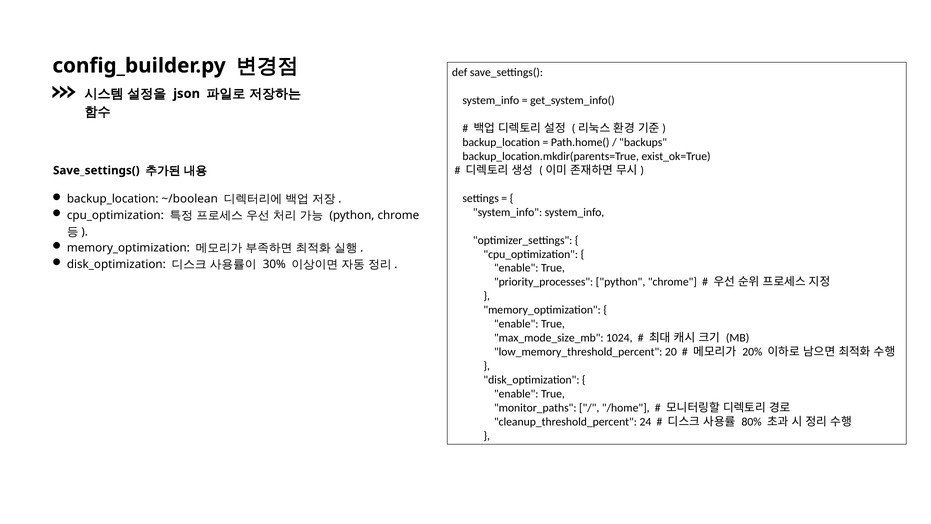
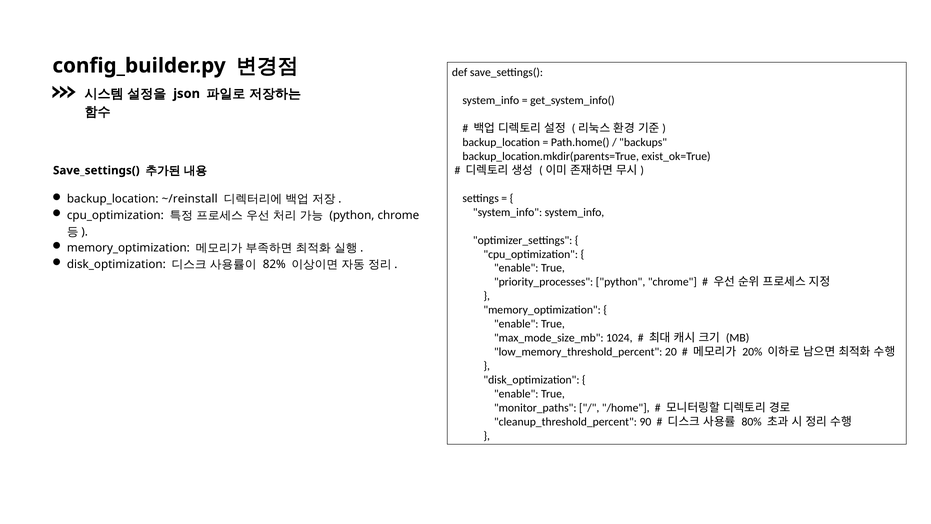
~/boolean: ~/boolean -> ~/reinstall
30%: 30% -> 82%
24: 24 -> 90
